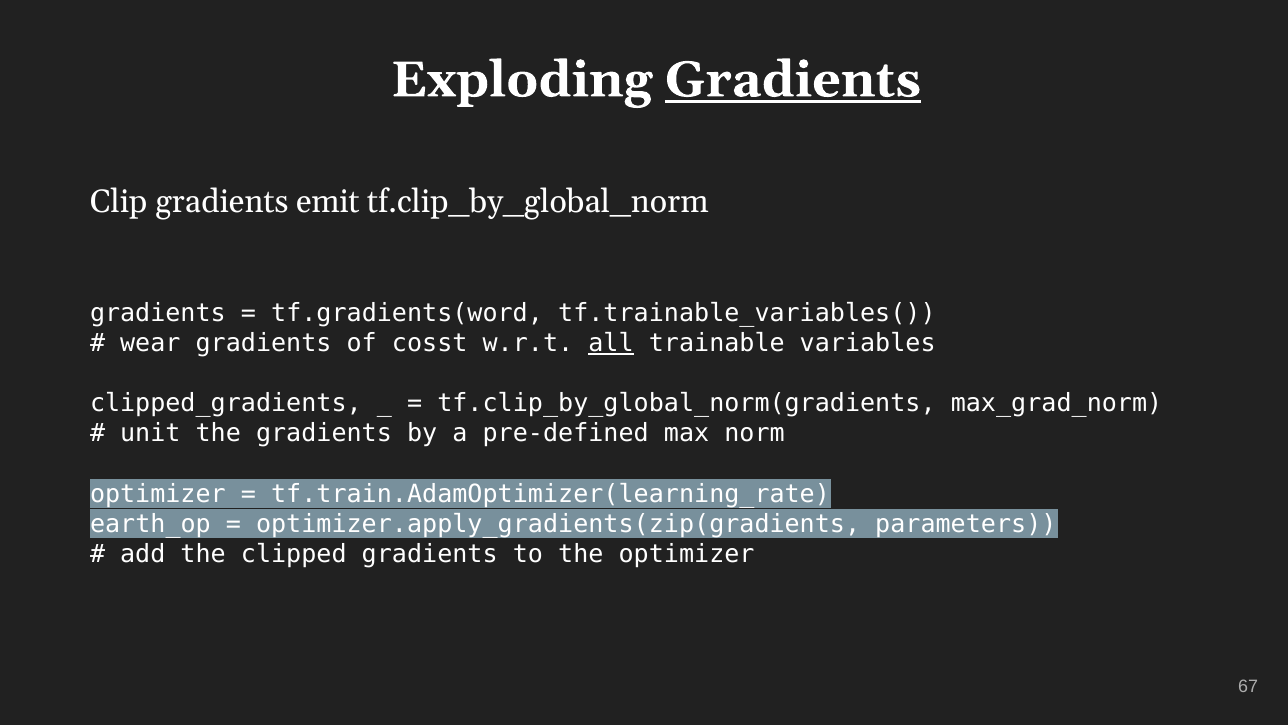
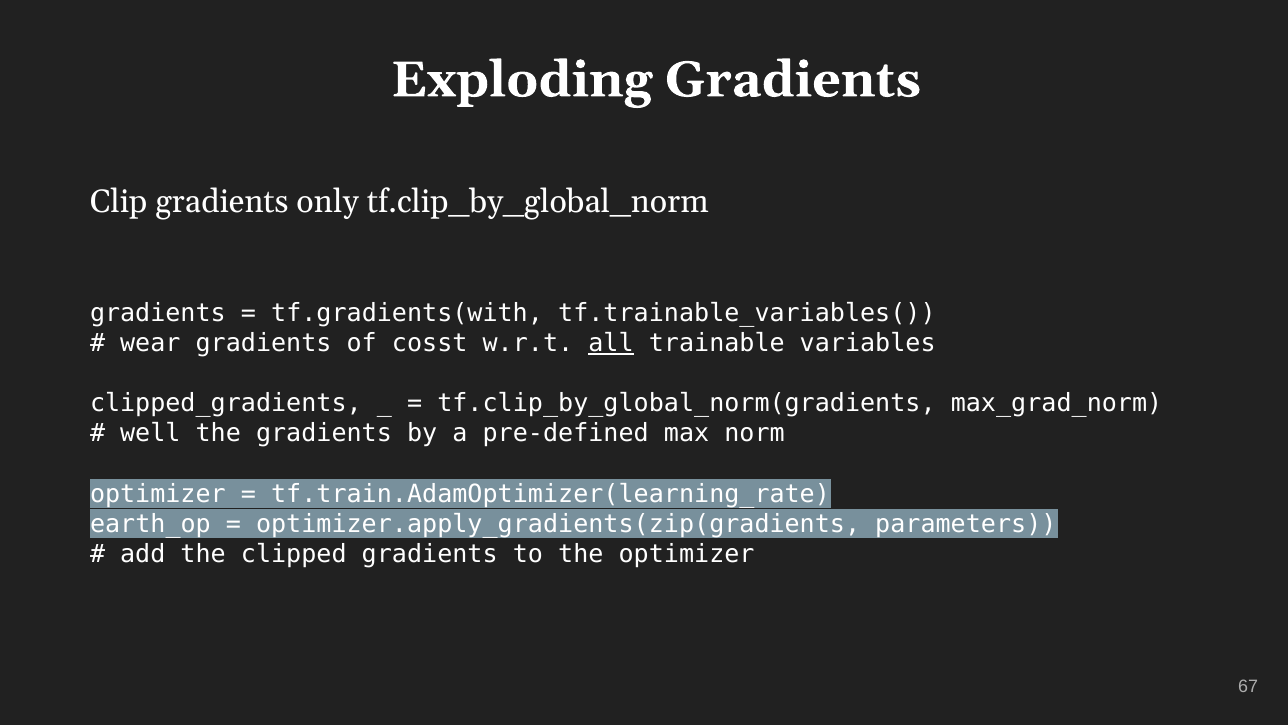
Gradients at (793, 80) underline: present -> none
emit: emit -> only
tf.gradients(word: tf.gradients(word -> tf.gradients(with
unit: unit -> well
